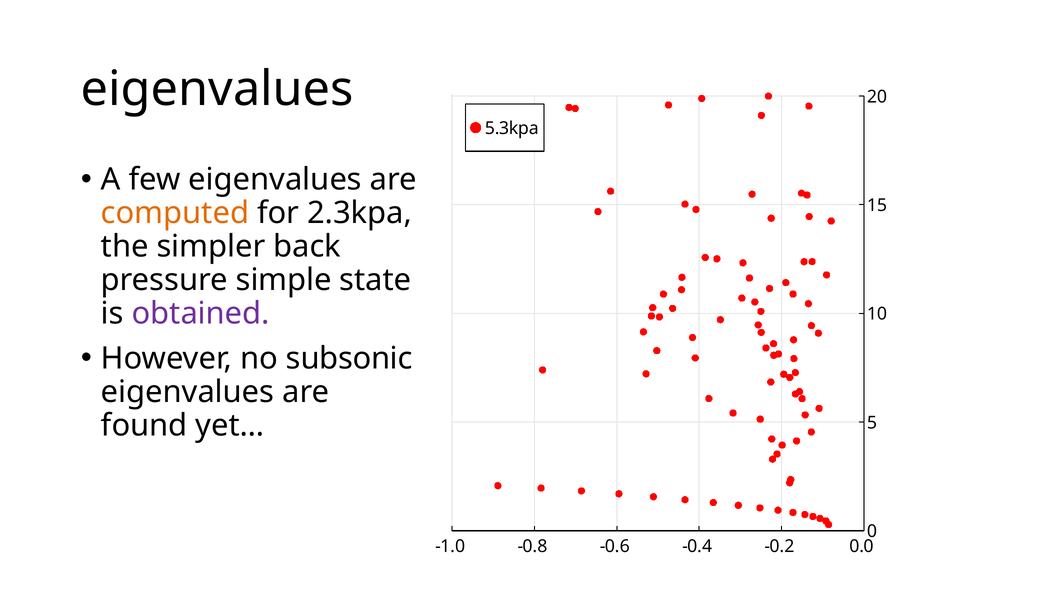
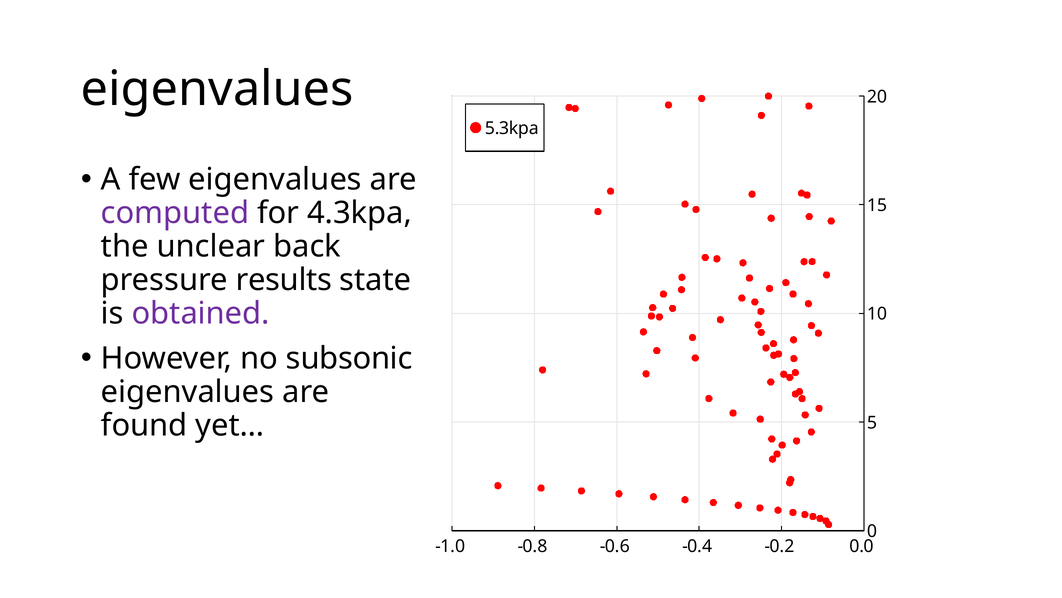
computed colour: orange -> purple
2.3kpa: 2.3kpa -> 4.3kpa
simpler: simpler -> unclear
simple: simple -> results
